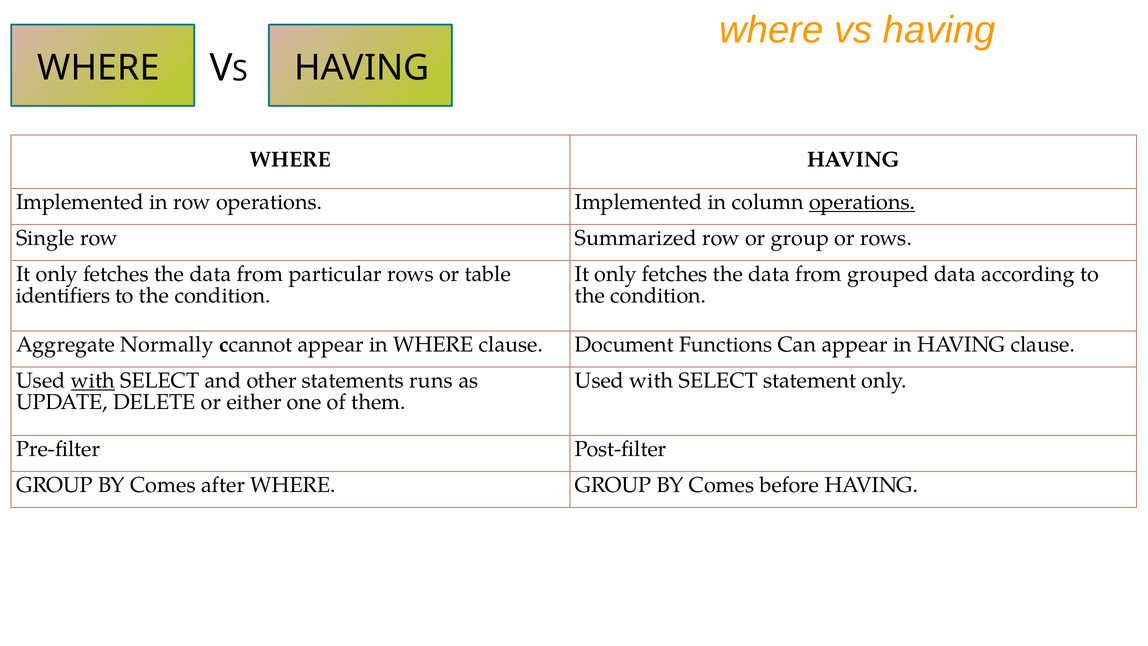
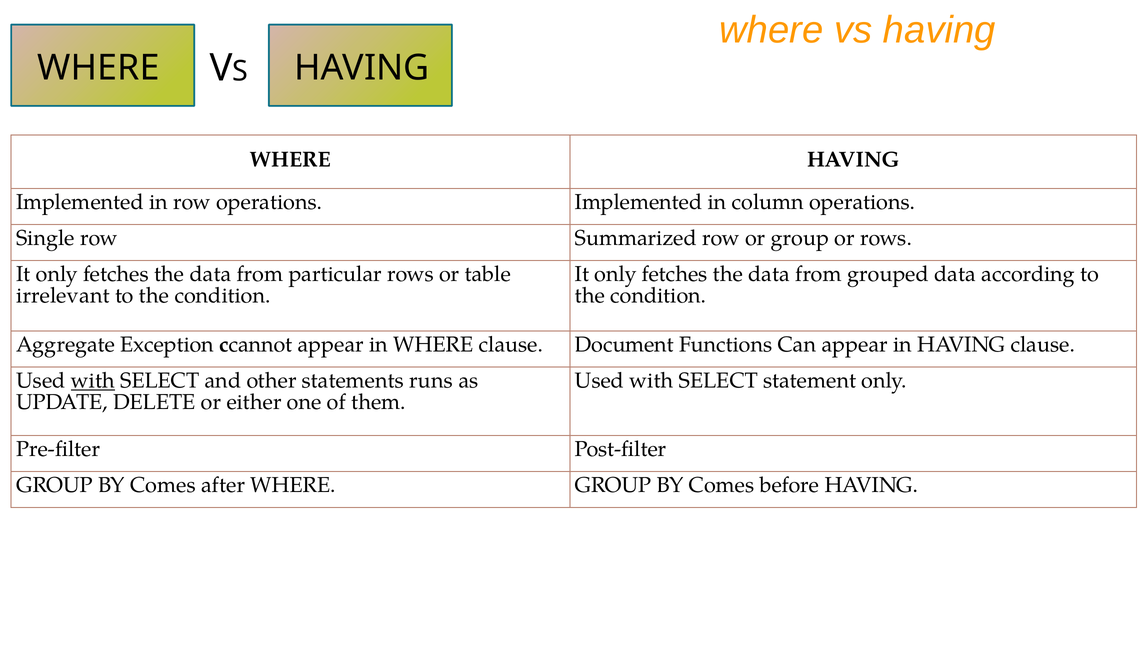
operations at (862, 202) underline: present -> none
identifiers: identifiers -> irrelevant
Normally: Normally -> Exception
